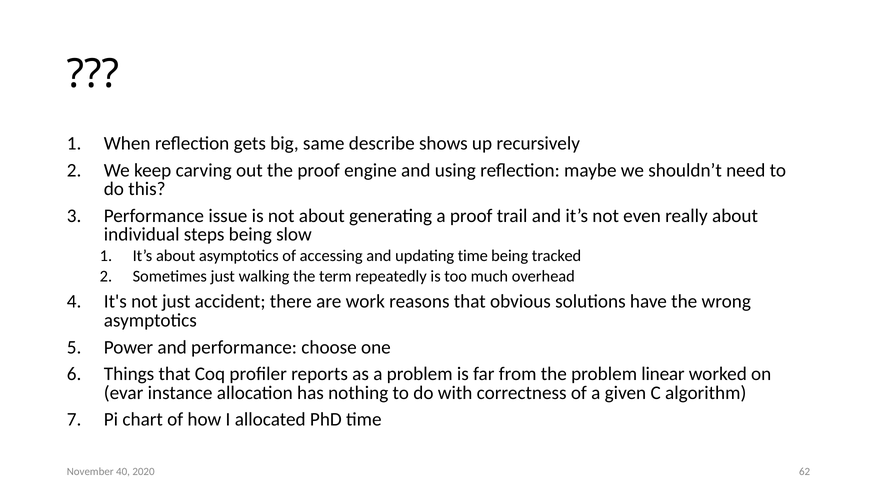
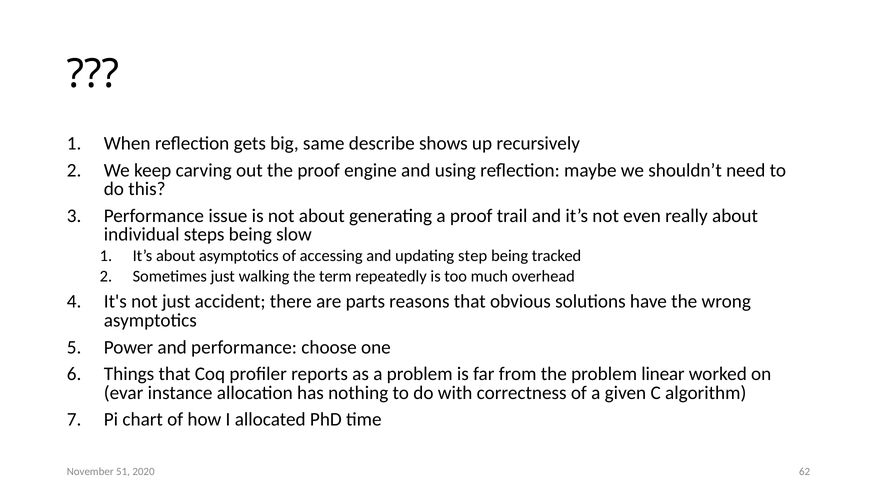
updating time: time -> step
work: work -> parts
40: 40 -> 51
